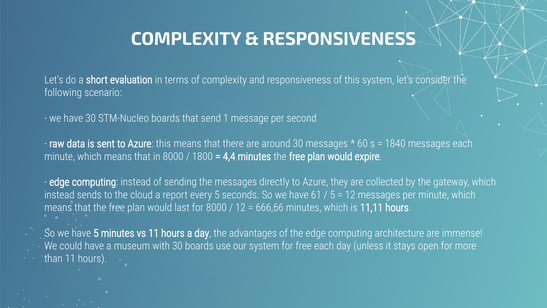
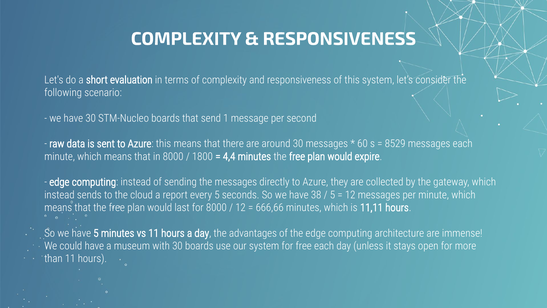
1840: 1840 -> 8529
61: 61 -> 38
